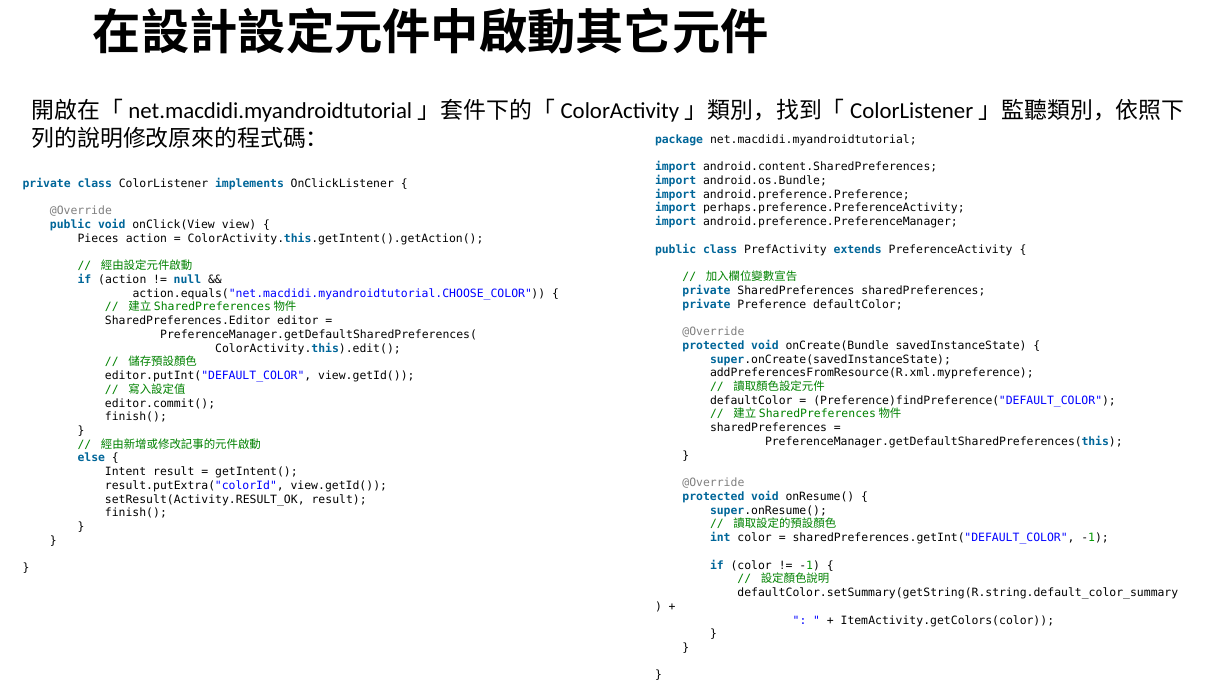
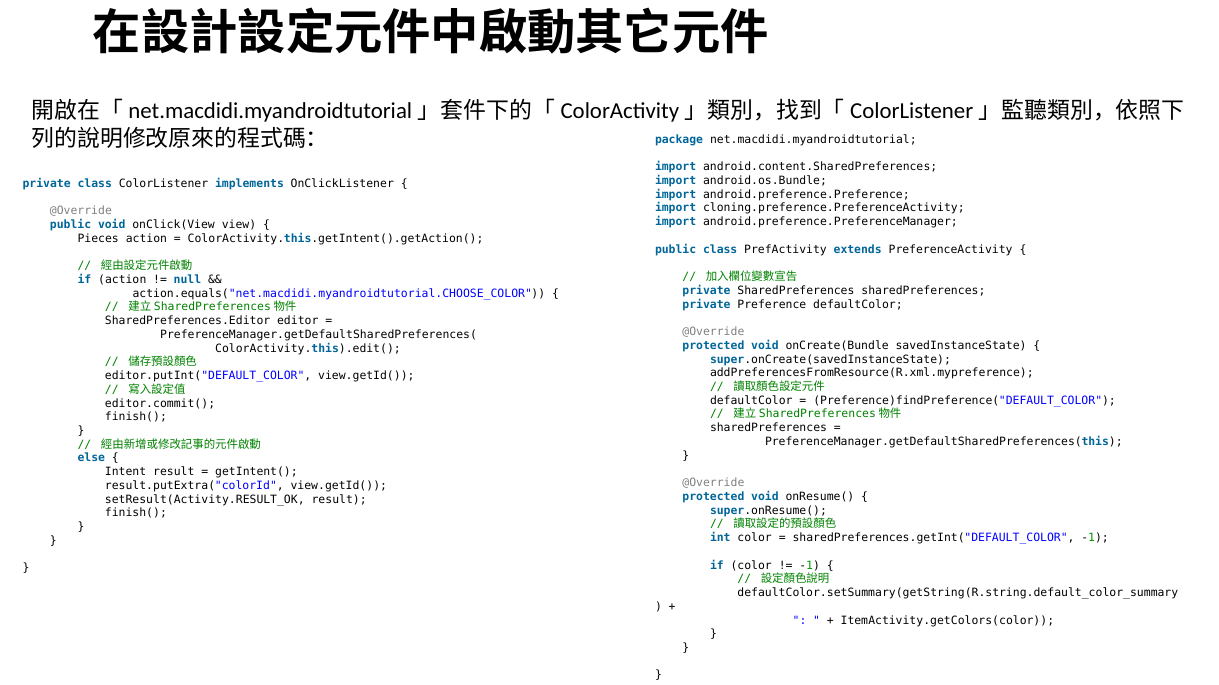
perhaps.preference.PreferenceActivity: perhaps.preference.PreferenceActivity -> cloning.preference.PreferenceActivity
